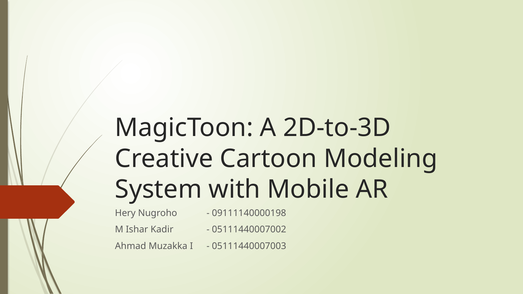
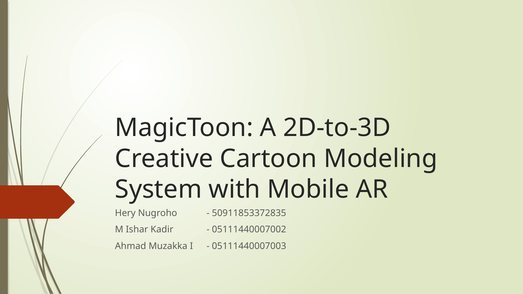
09111140000198: 09111140000198 -> 50911853372835
